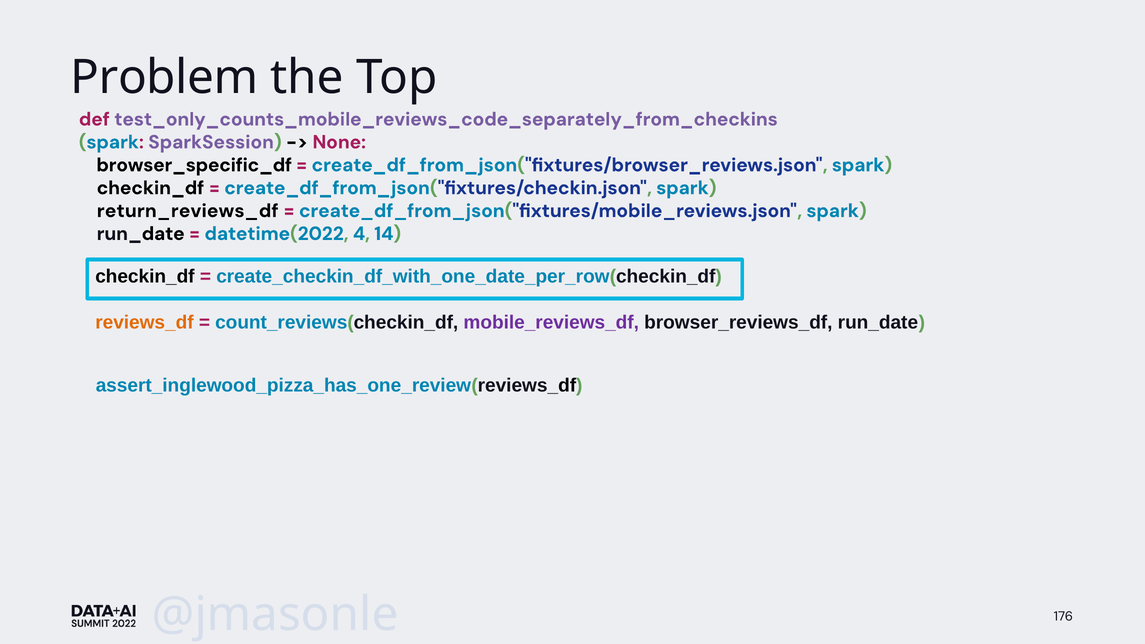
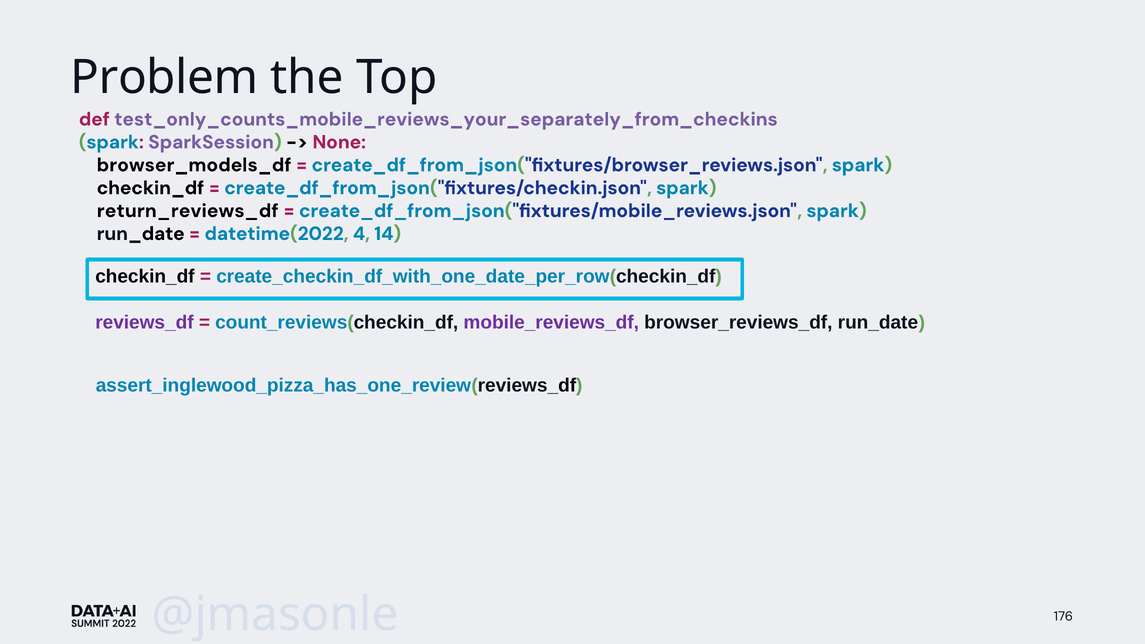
test_only_counts_mobile_reviews_code_separately_from_checkins: test_only_counts_mobile_reviews_code_separately_from_checkins -> test_only_counts_mobile_reviews_your_separately_from_checkins
browser_specific_df: browser_specific_df -> browser_models_df
reviews_df colour: orange -> purple
